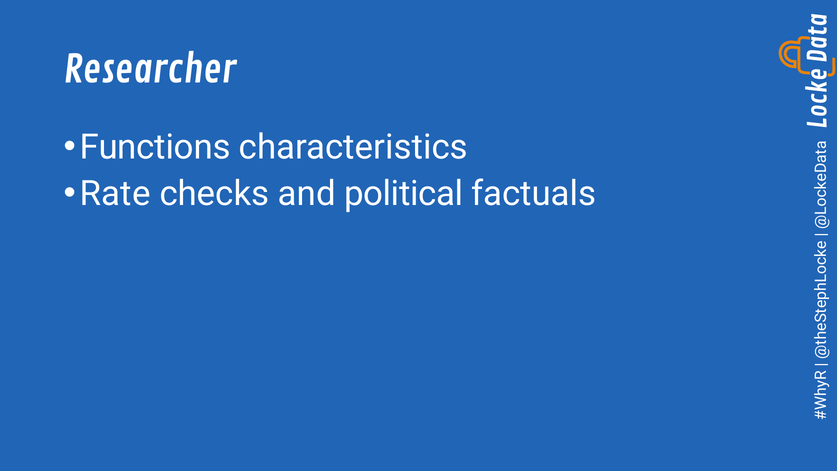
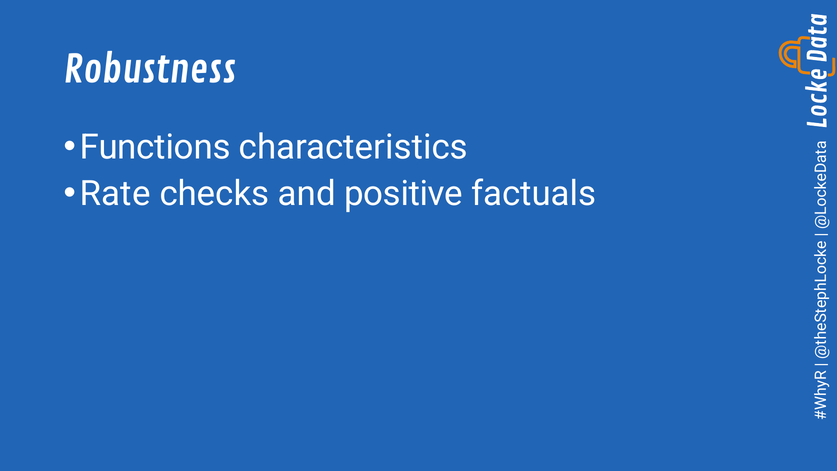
Researcher: Researcher -> Robustness
political: political -> positive
